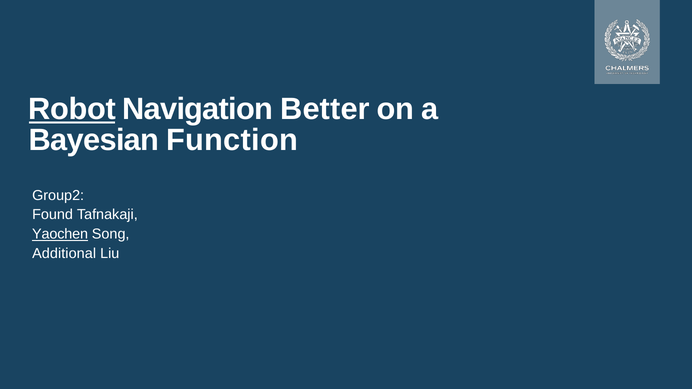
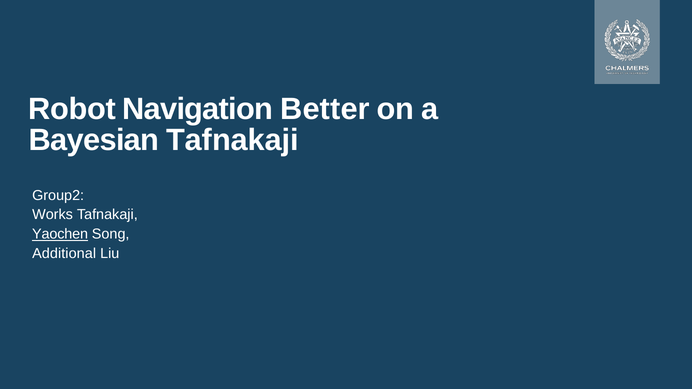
Robot underline: present -> none
Bayesian Function: Function -> Tafnakaji
Found: Found -> Works
